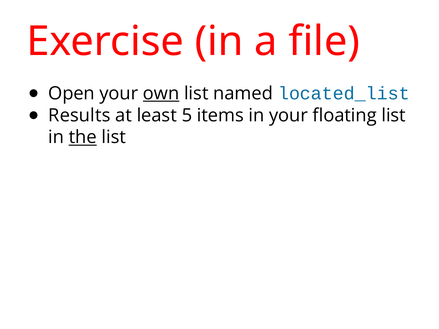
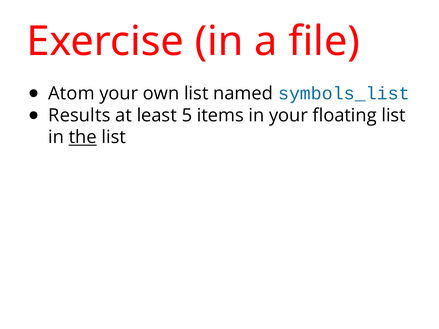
Open: Open -> Atom
own underline: present -> none
located_list: located_list -> symbols_list
